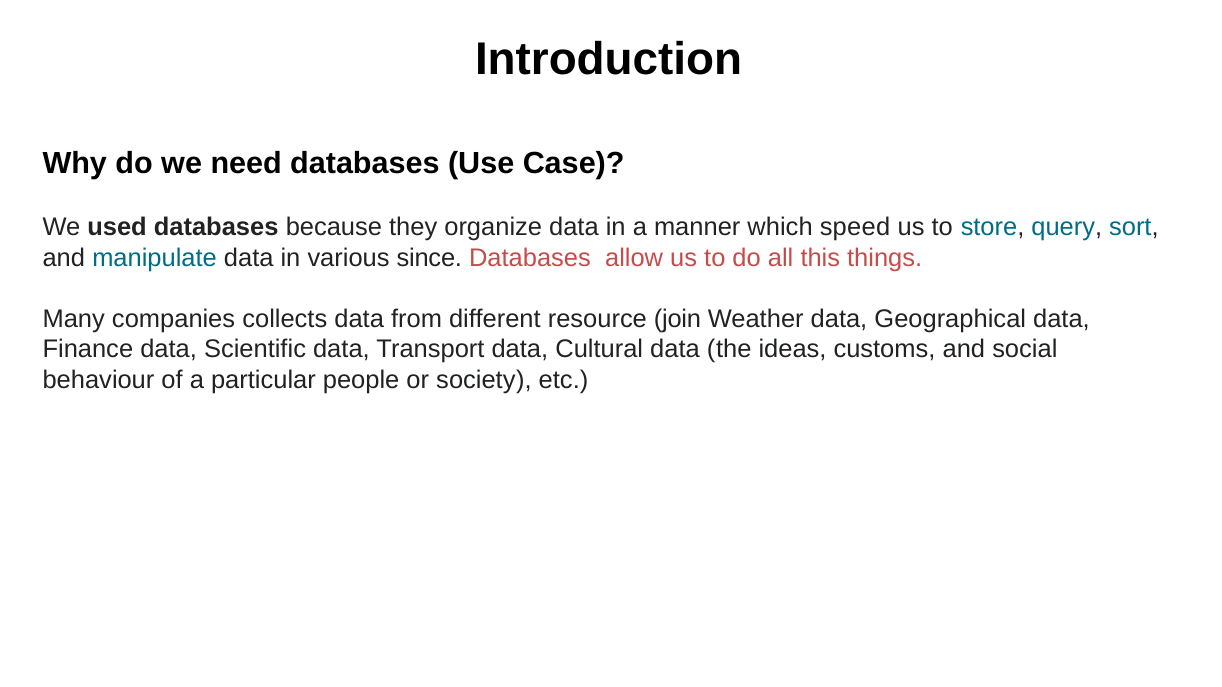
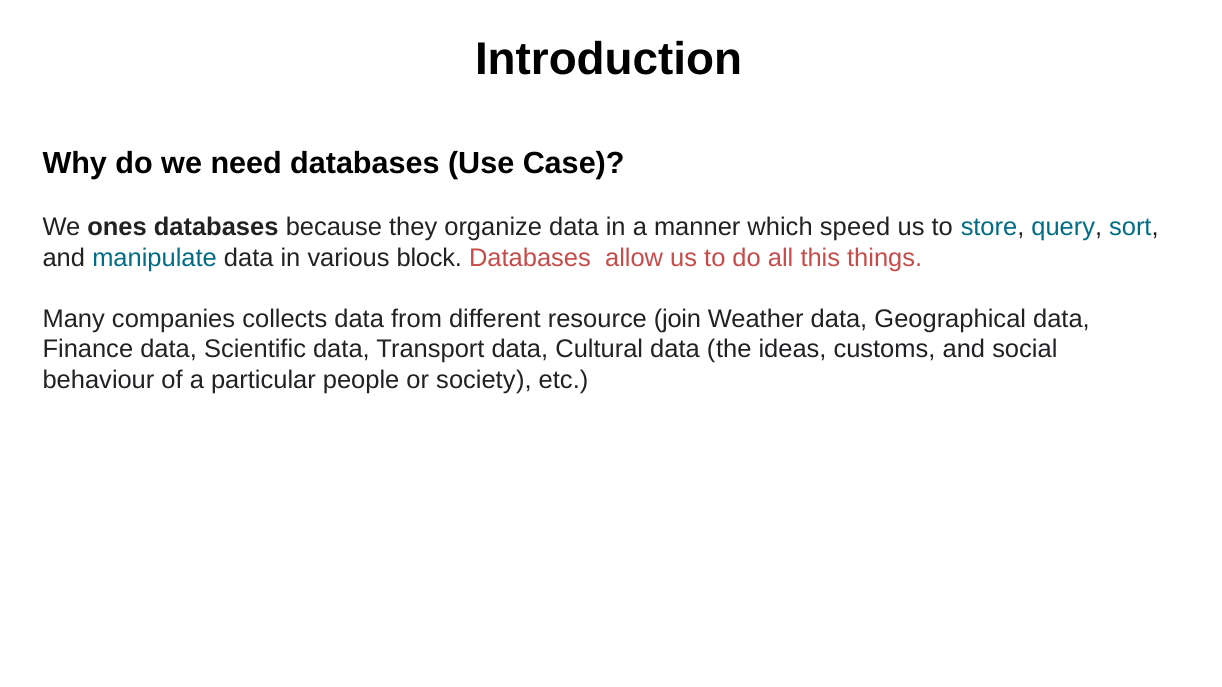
used: used -> ones
since: since -> block
